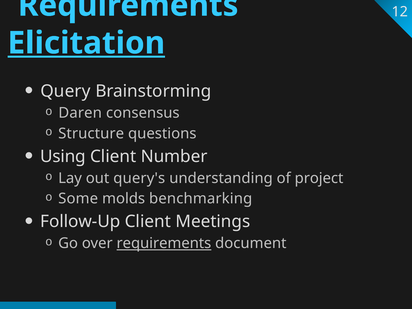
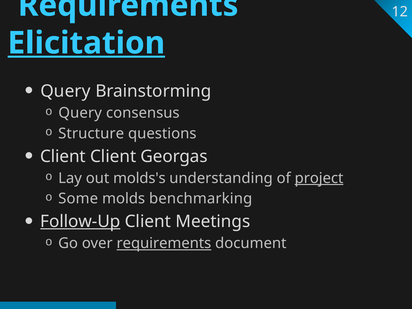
Daren at (80, 113): Daren -> Query
Using at (63, 156): Using -> Client
Number: Number -> Georgas
query's: query's -> molds's
project underline: none -> present
Follow-Up underline: none -> present
